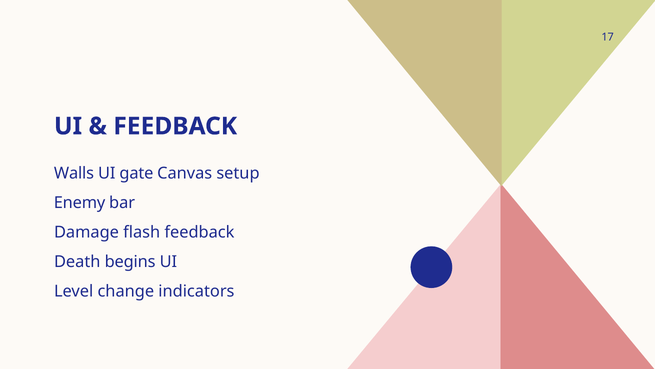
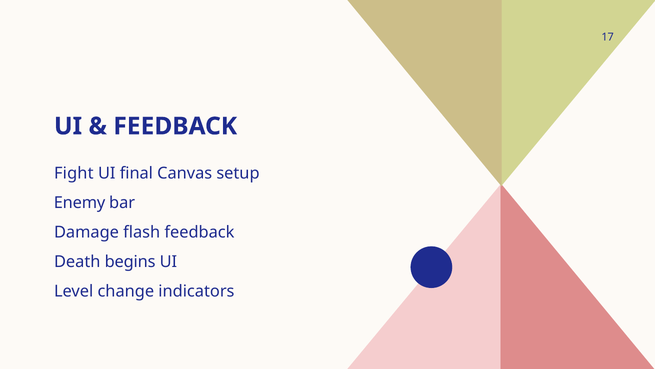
Walls: Walls -> Fight
gate: gate -> final
